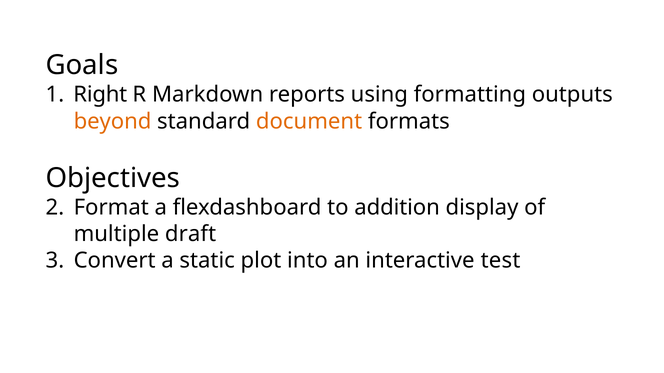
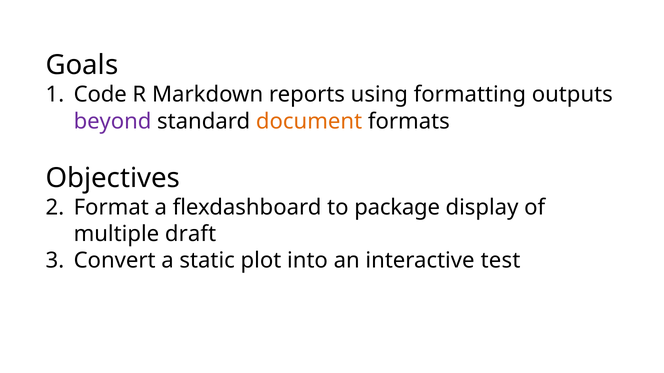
Right: Right -> Code
beyond colour: orange -> purple
addition: addition -> package
